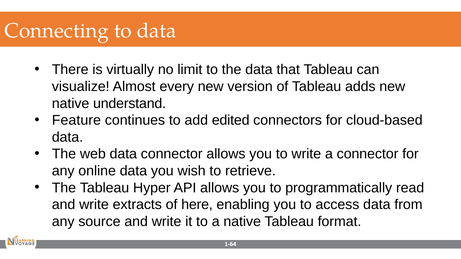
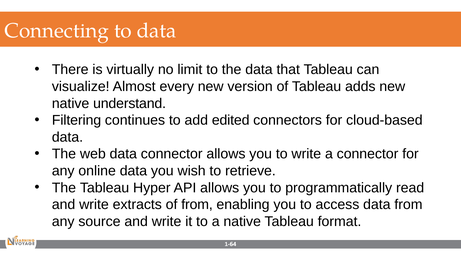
Feature: Feature -> Filtering
of here: here -> from
